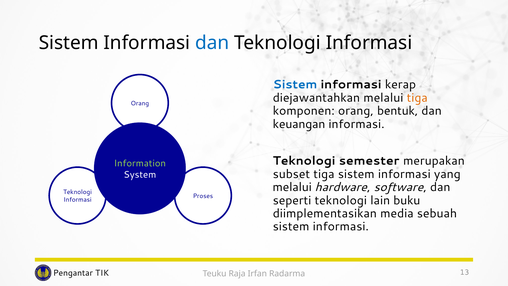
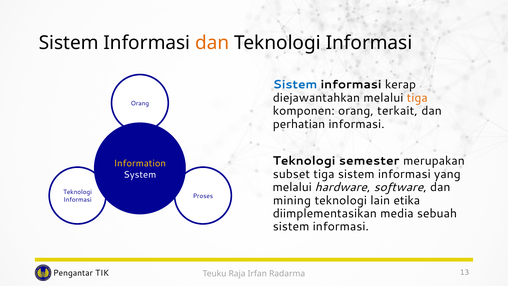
dan at (212, 43) colour: blue -> orange
bentuk: bentuk -> terkait
keuangan: keuangan -> perhatian
Information colour: light green -> yellow
seperti: seperti -> mining
buku: buku -> etika
